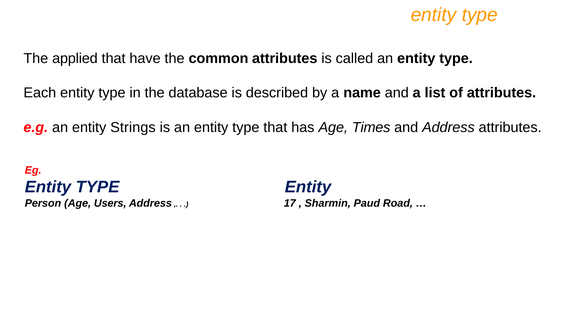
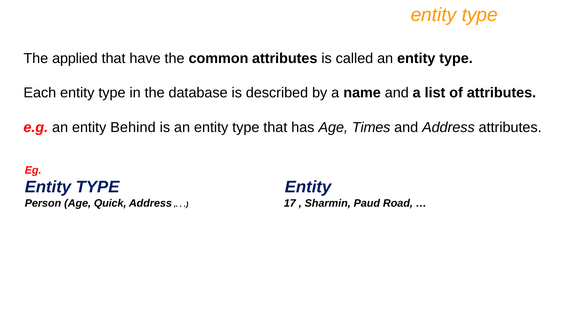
Strings: Strings -> Behind
Users: Users -> Quick
